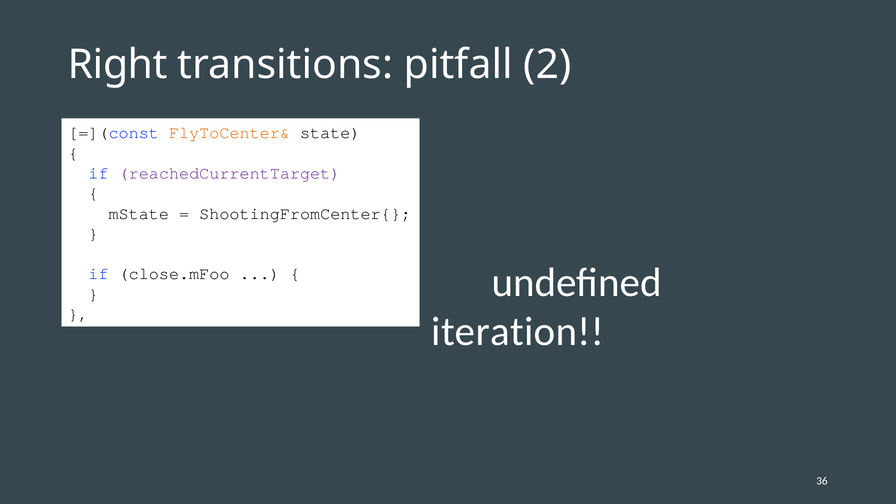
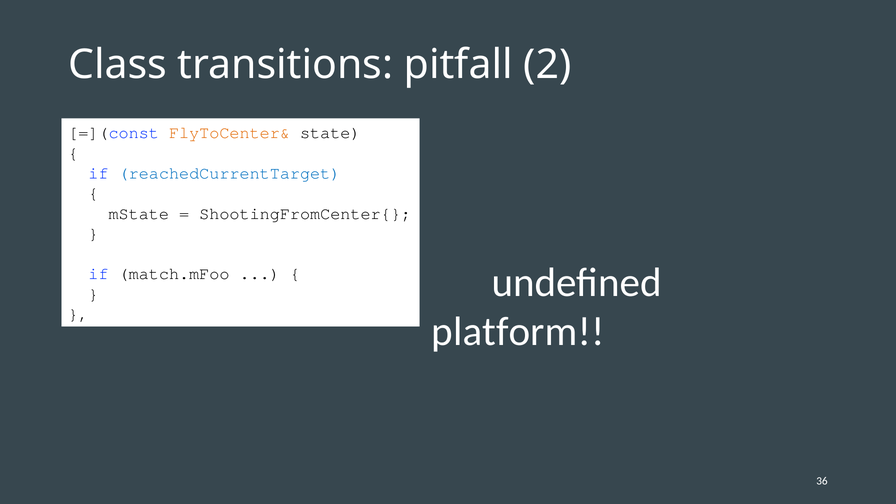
Right: Right -> Class
reachedCurrentTarget colour: purple -> blue
close.mFoo: close.mFoo -> match.mFoo
iteration: iteration -> platform
